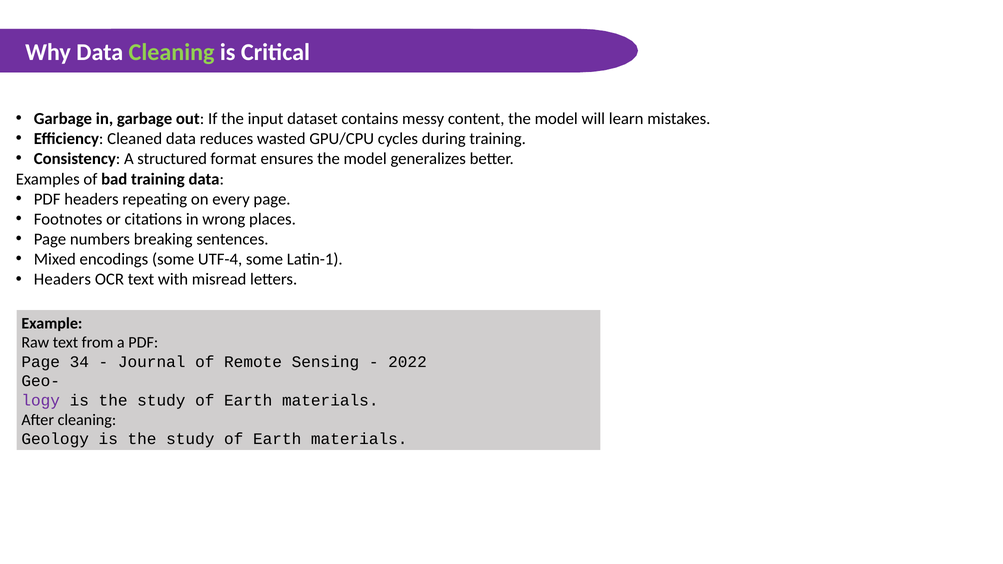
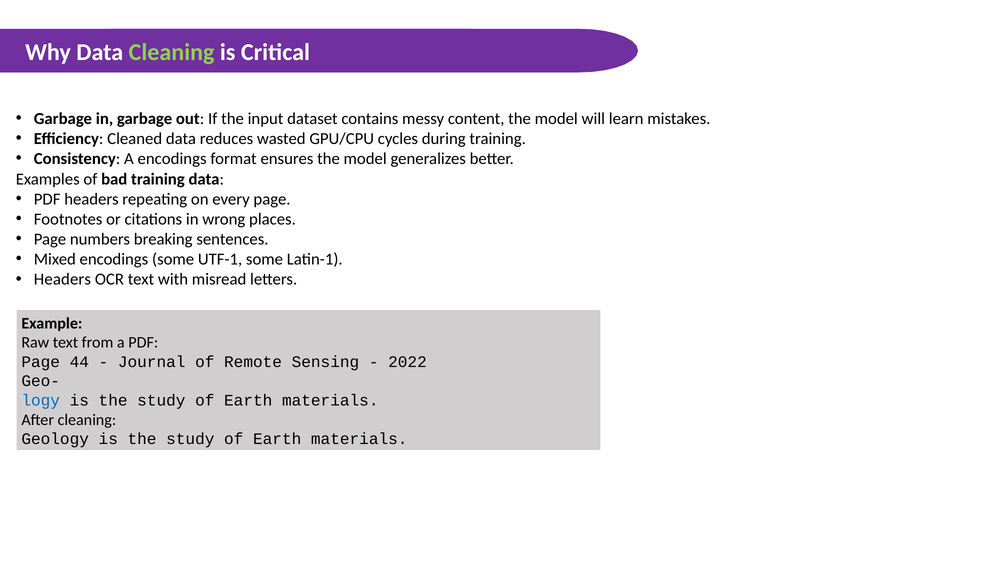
A structured: structured -> encodings
UTF-4: UTF-4 -> UTF-1
34: 34 -> 44
logy colour: purple -> blue
